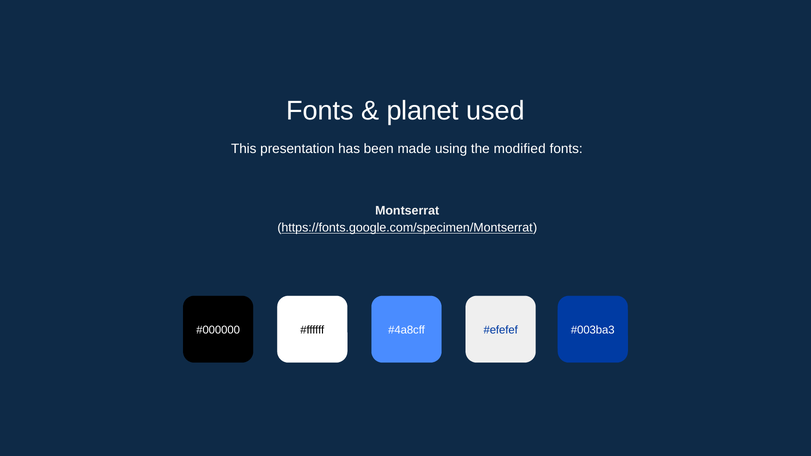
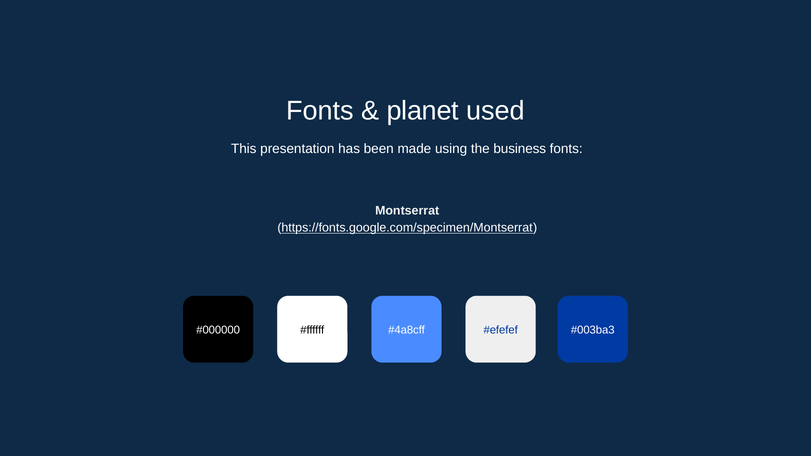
modified: modified -> business
